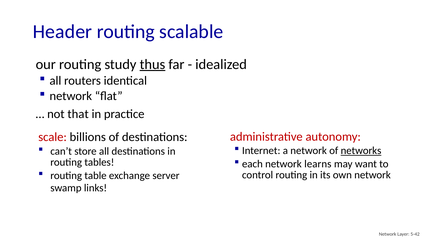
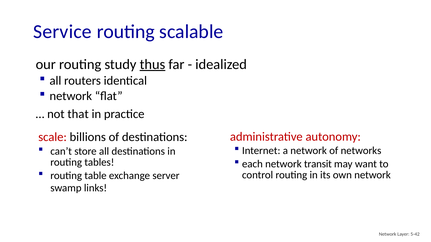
Header: Header -> Service
networks underline: present -> none
learns: learns -> transit
